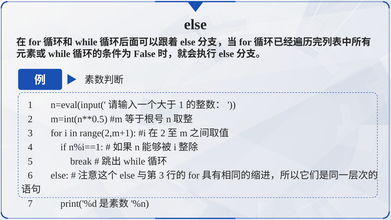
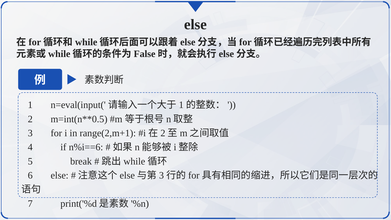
n%i==1: n%i==1 -> n%i==6
